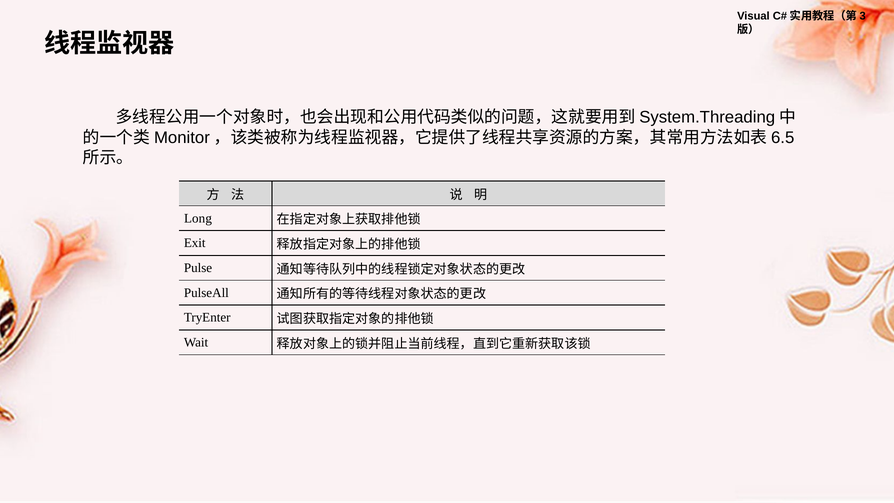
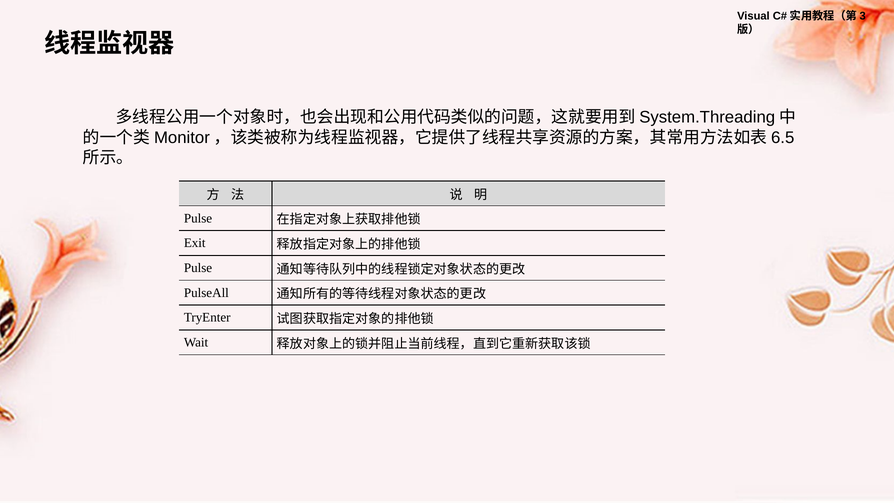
Long at (198, 218): Long -> Pulse
